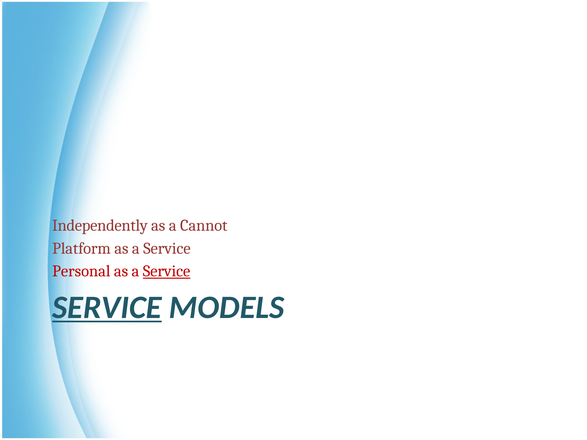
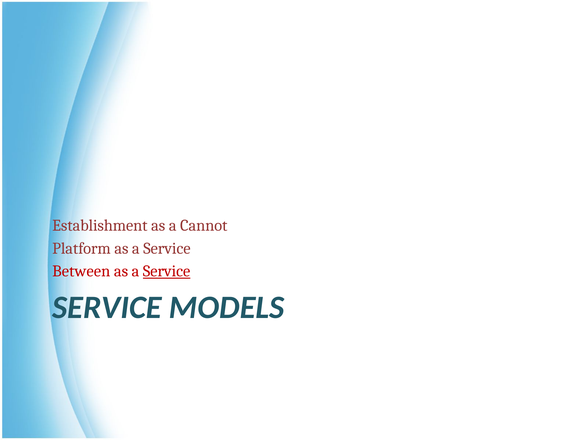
Independently: Independently -> Establishment
Personal: Personal -> Between
SERVICE at (107, 308) underline: present -> none
